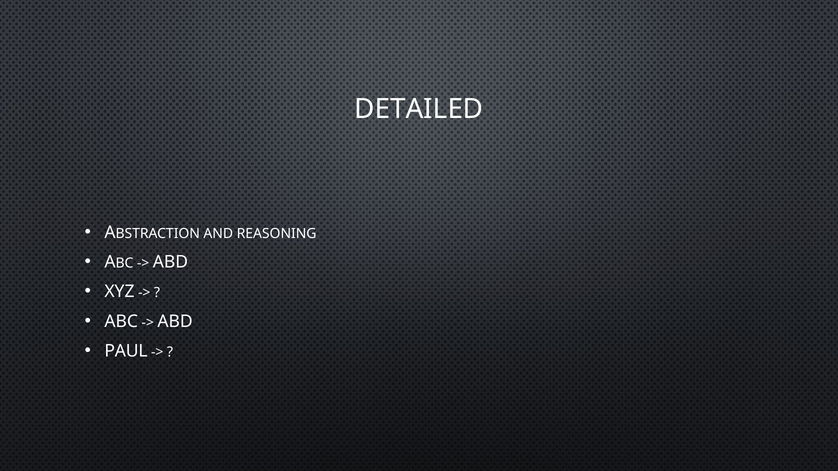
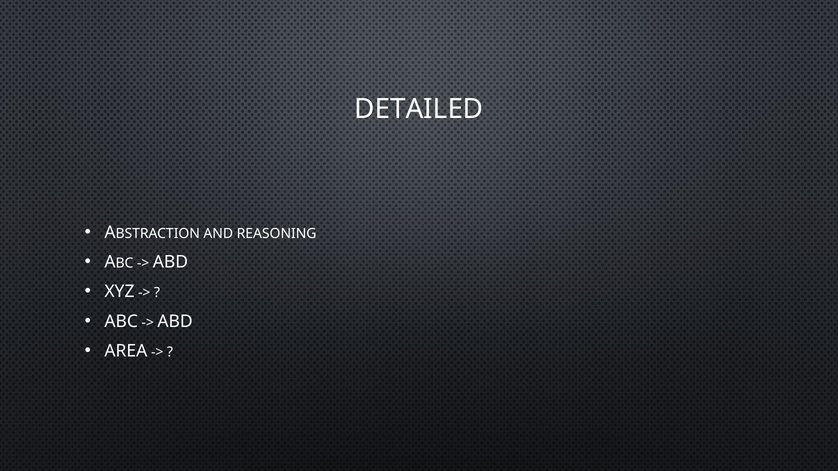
PAUL: PAUL -> AREA
